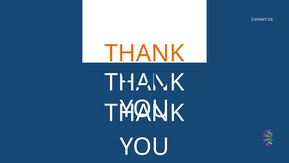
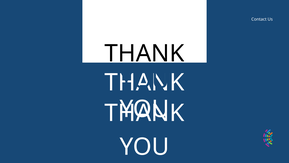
THANK at (144, 53) colour: orange -> black
